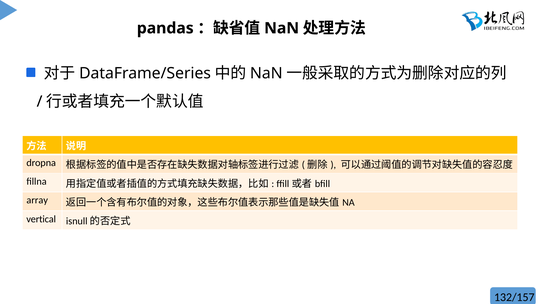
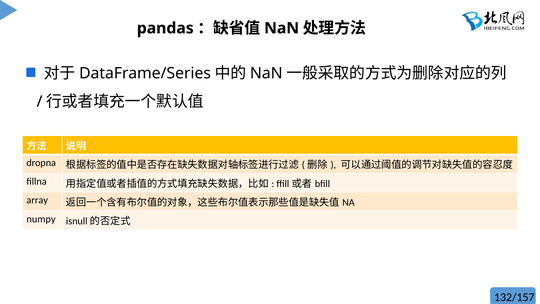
vertical: vertical -> numpy
